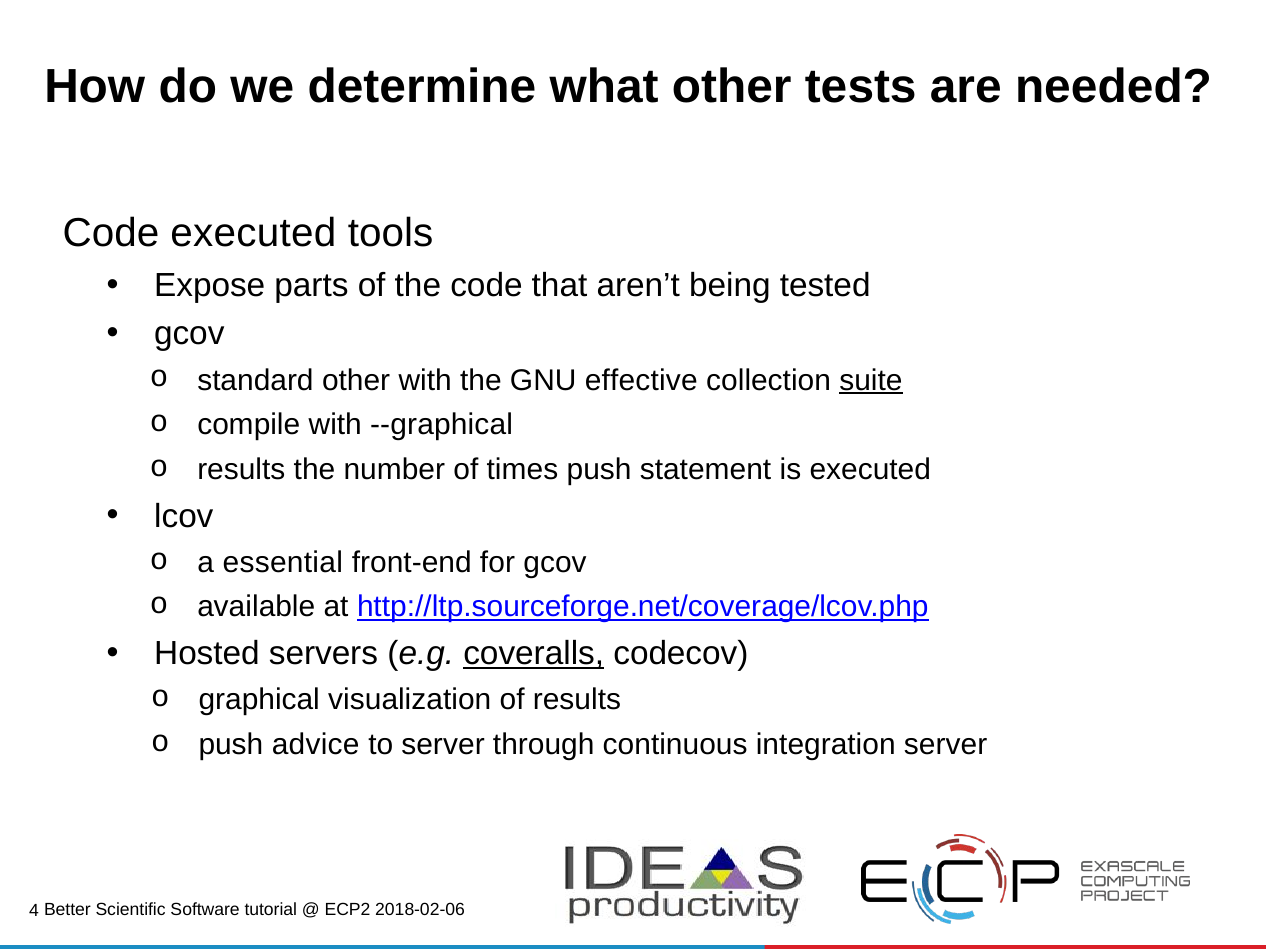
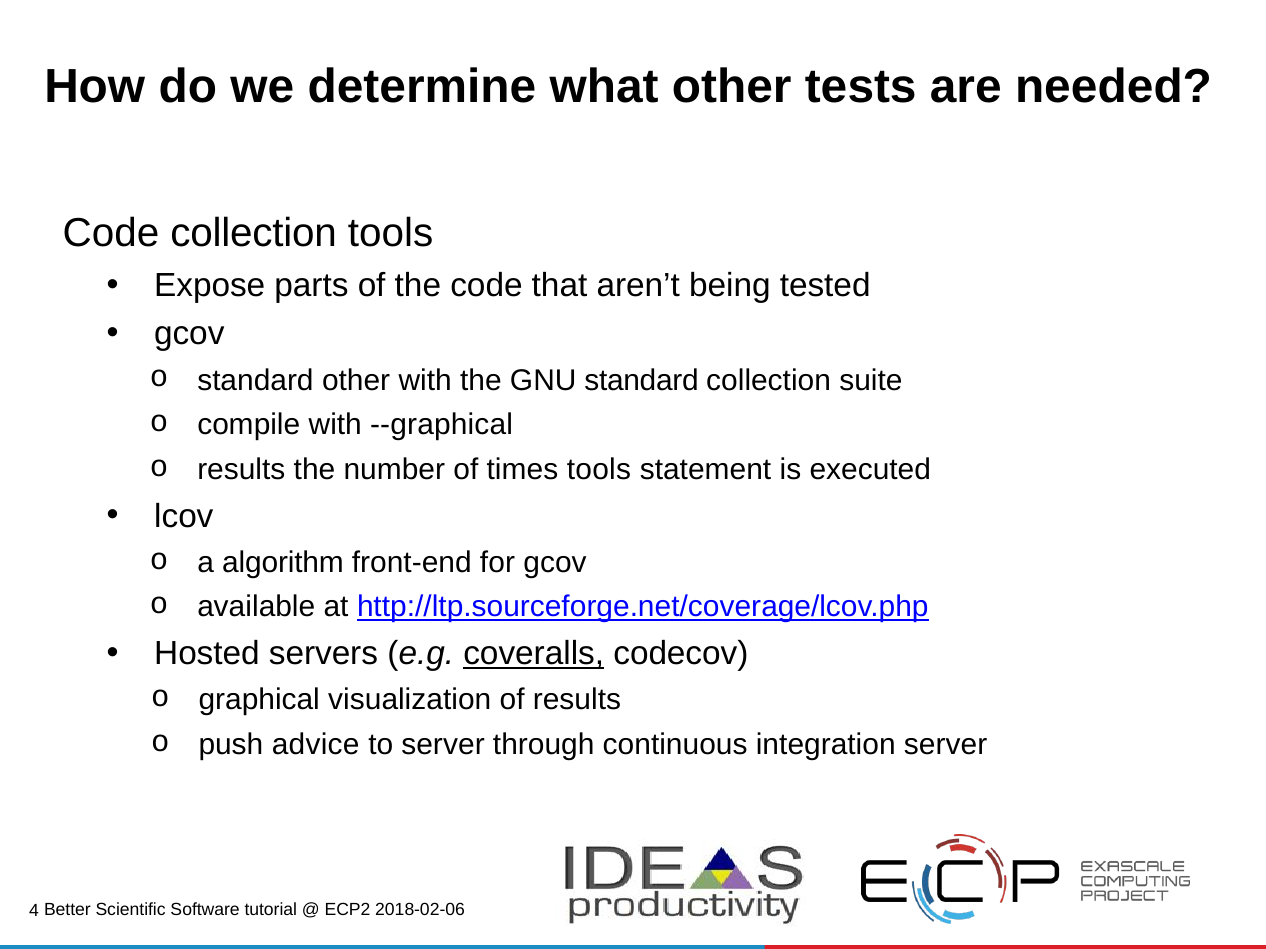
Code executed: executed -> collection
GNU effective: effective -> standard
suite underline: present -> none
times push: push -> tools
essential: essential -> algorithm
